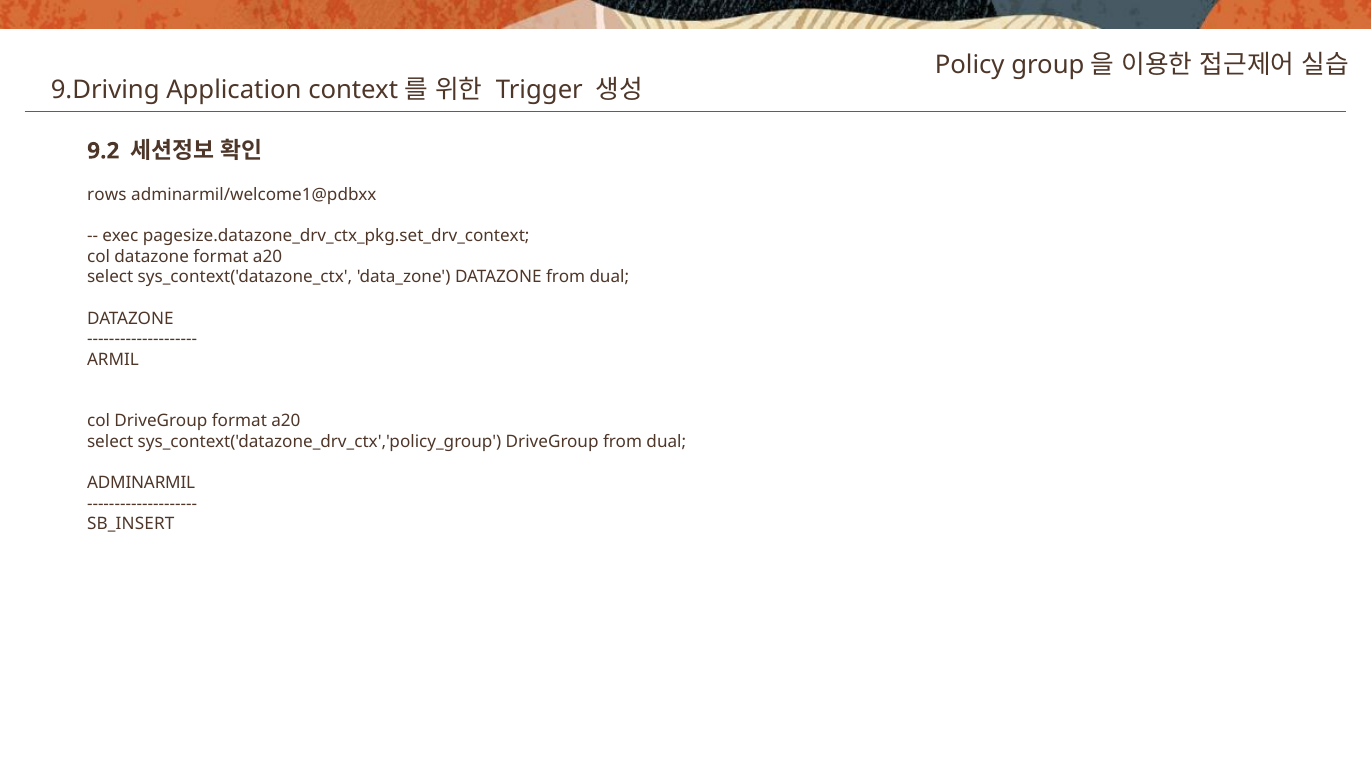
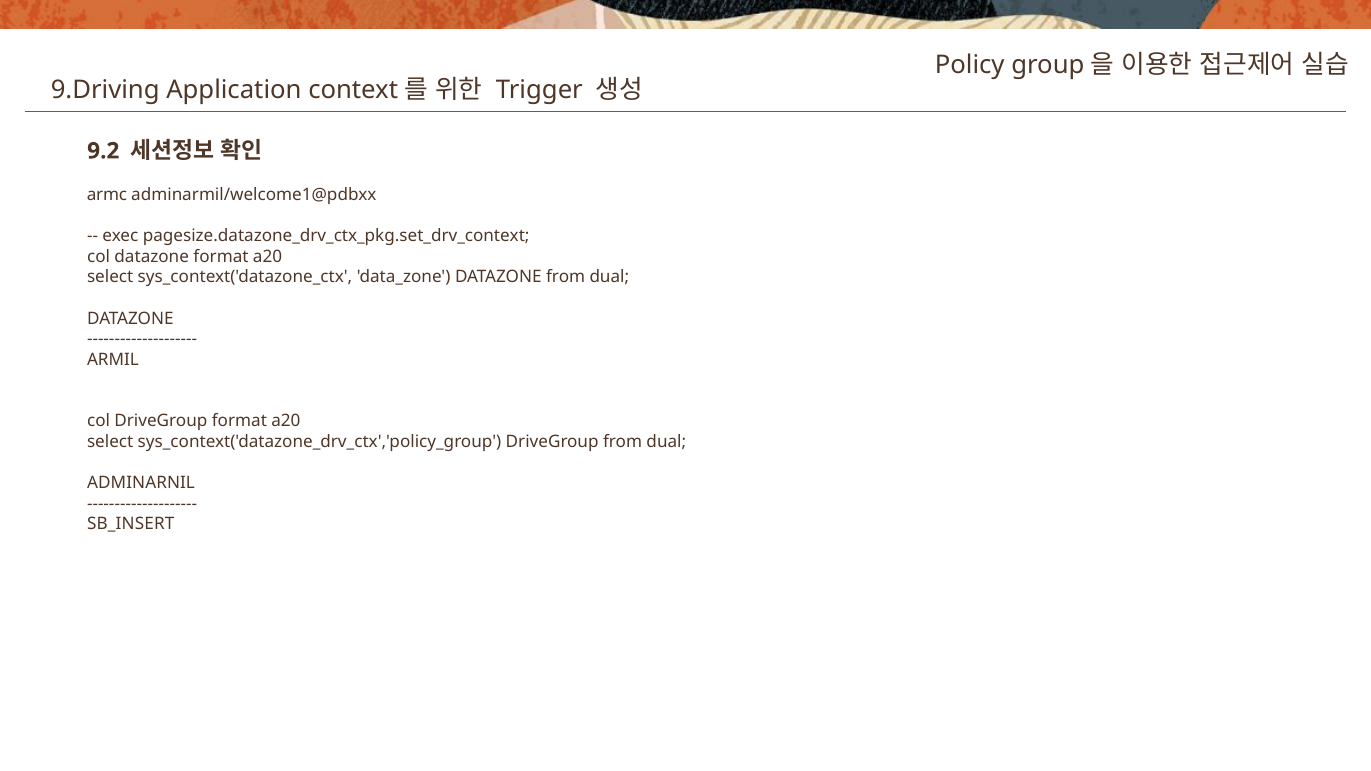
rows: rows -> armc
ADMINARMIL: ADMINARMIL -> ADMINARNIL
